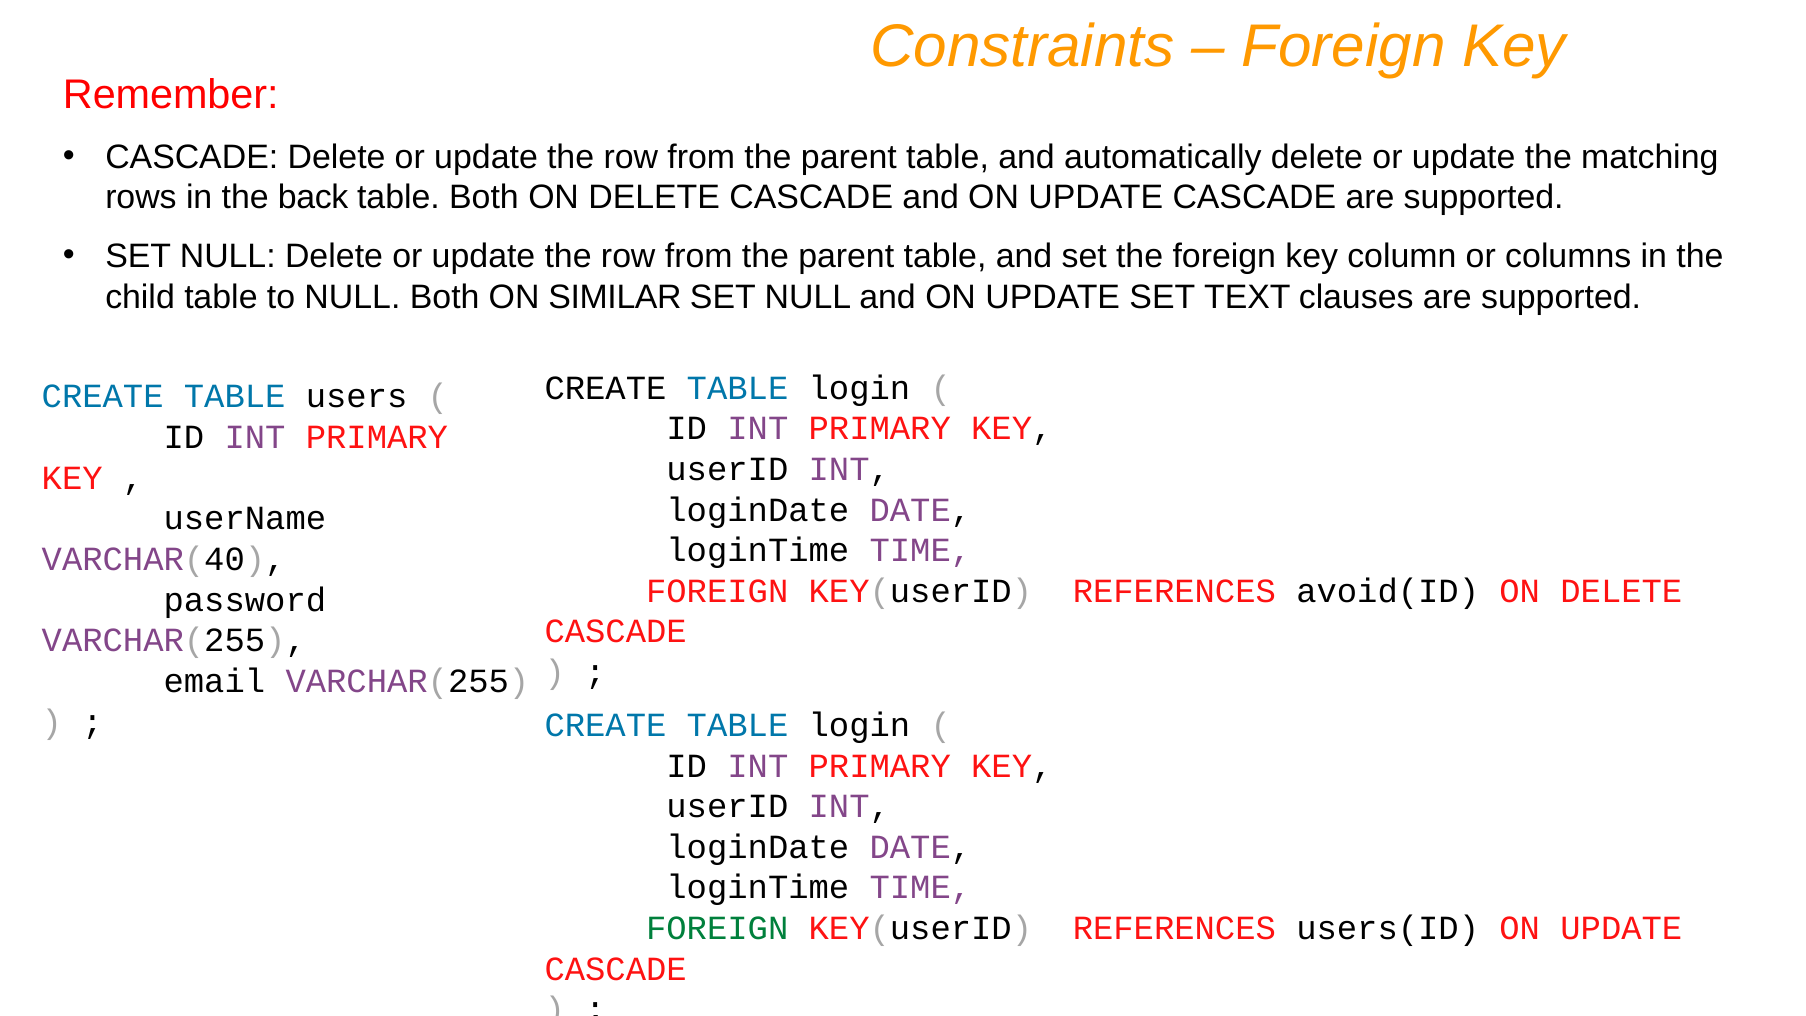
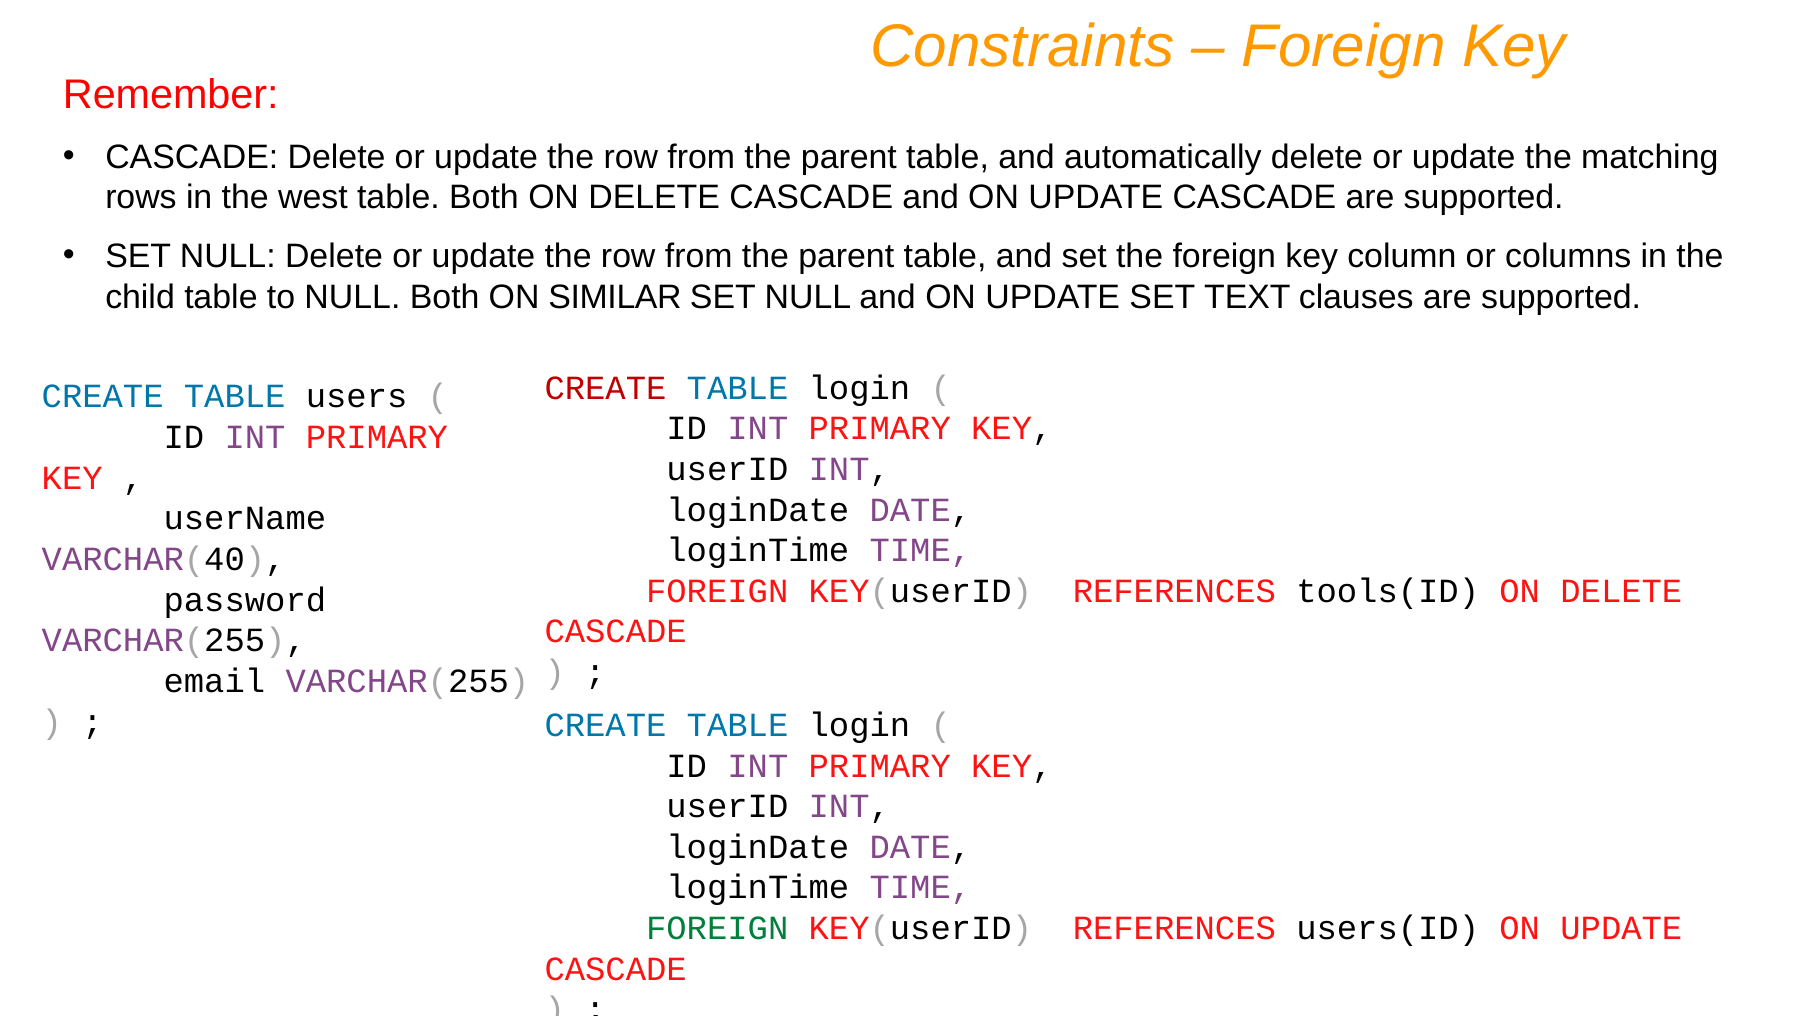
back: back -> west
CREATE at (605, 388) colour: black -> red
avoid(ID: avoid(ID -> tools(ID
